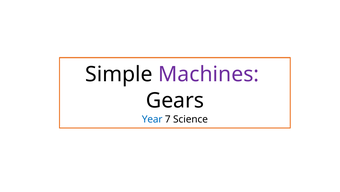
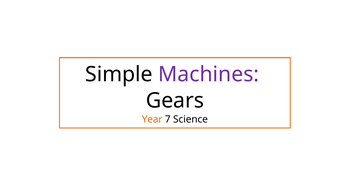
Year colour: blue -> orange
